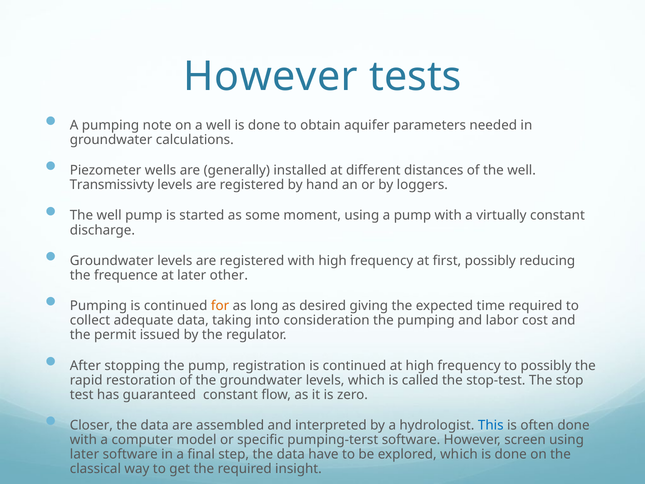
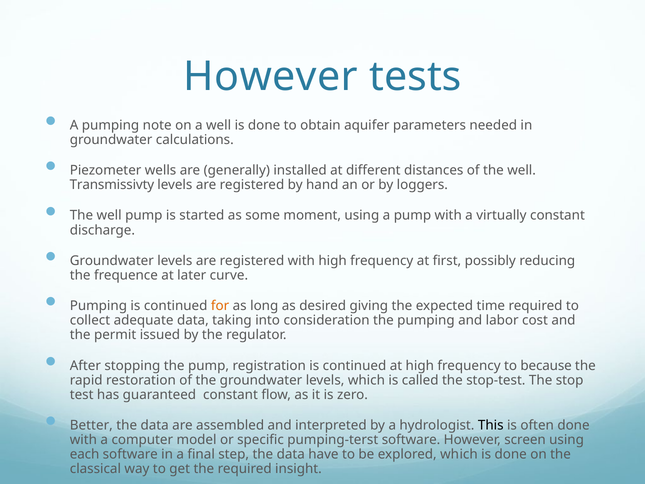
other: other -> curve
to possibly: possibly -> because
Closer: Closer -> Better
This colour: blue -> black
later at (85, 454): later -> each
